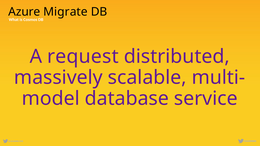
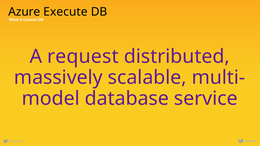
Migrate: Migrate -> Execute
